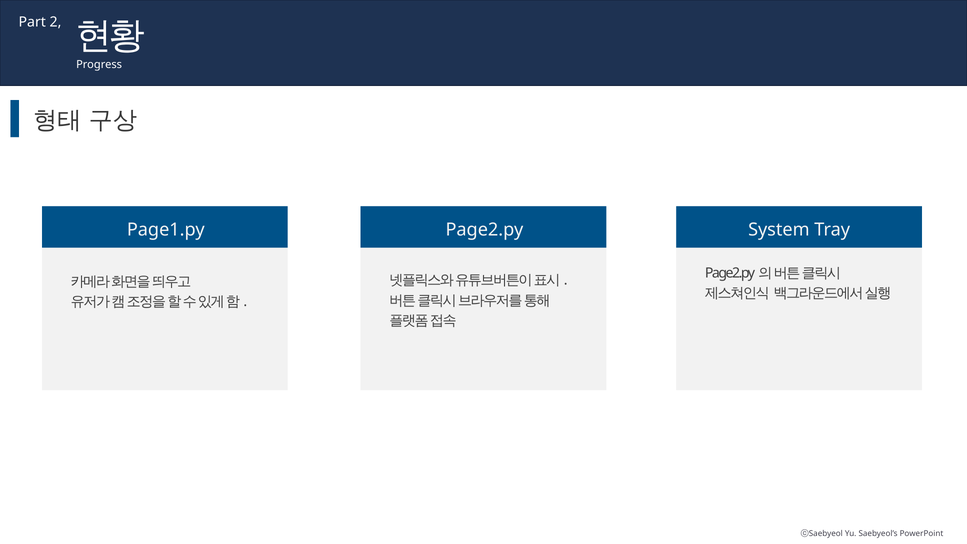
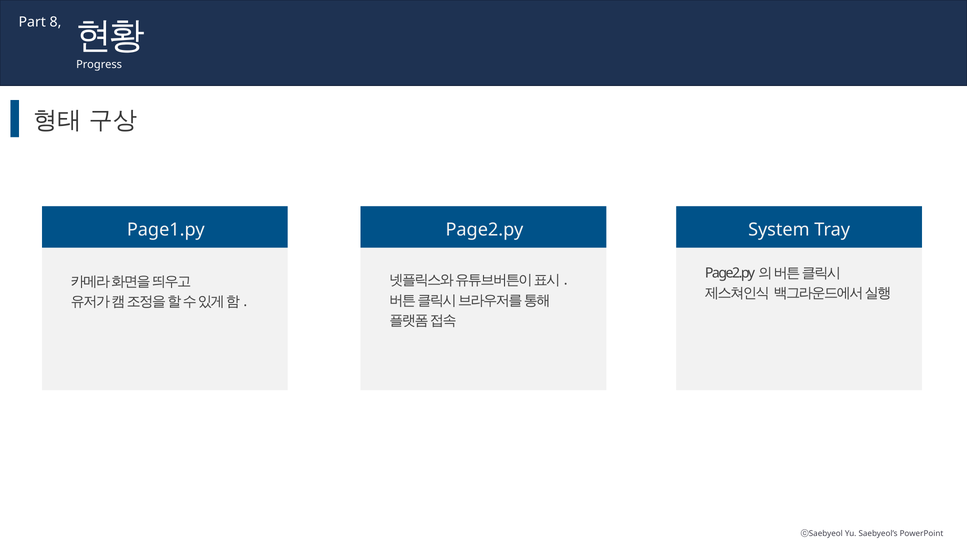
2: 2 -> 8
